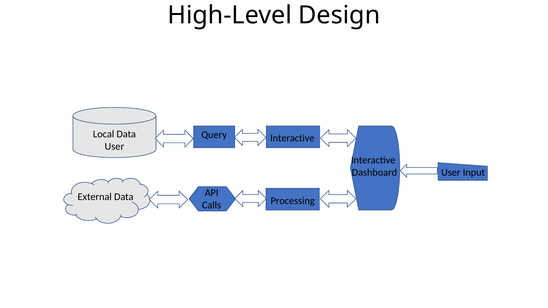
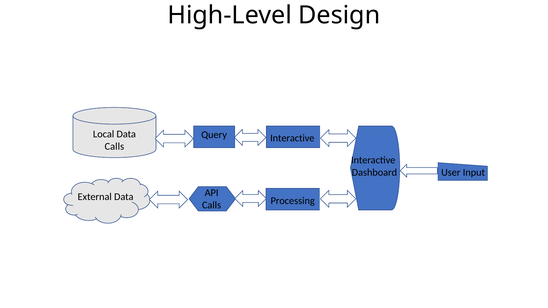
User at (114, 147): User -> Calls
